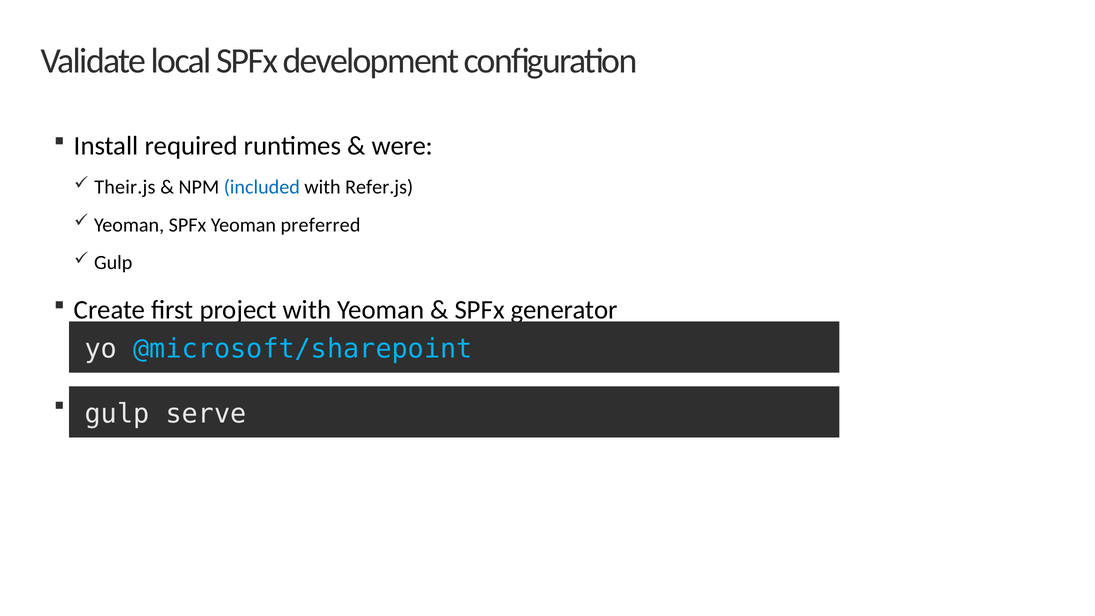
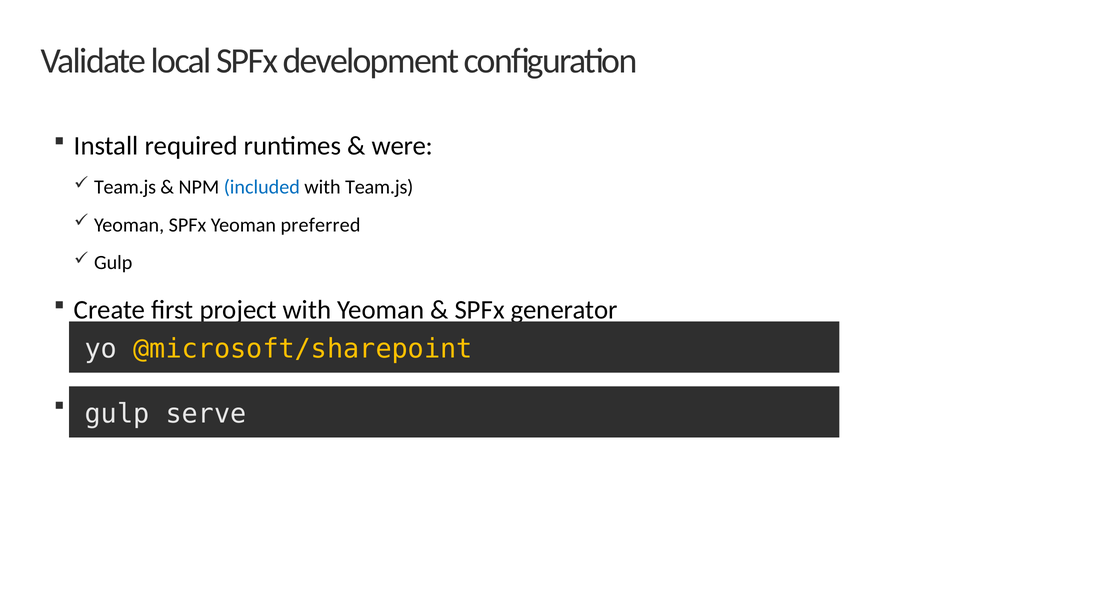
Their.js at (125, 187): Their.js -> Team.js
with Refer.js: Refer.js -> Team.js
@microsoft/sharepoint colour: light blue -> yellow
